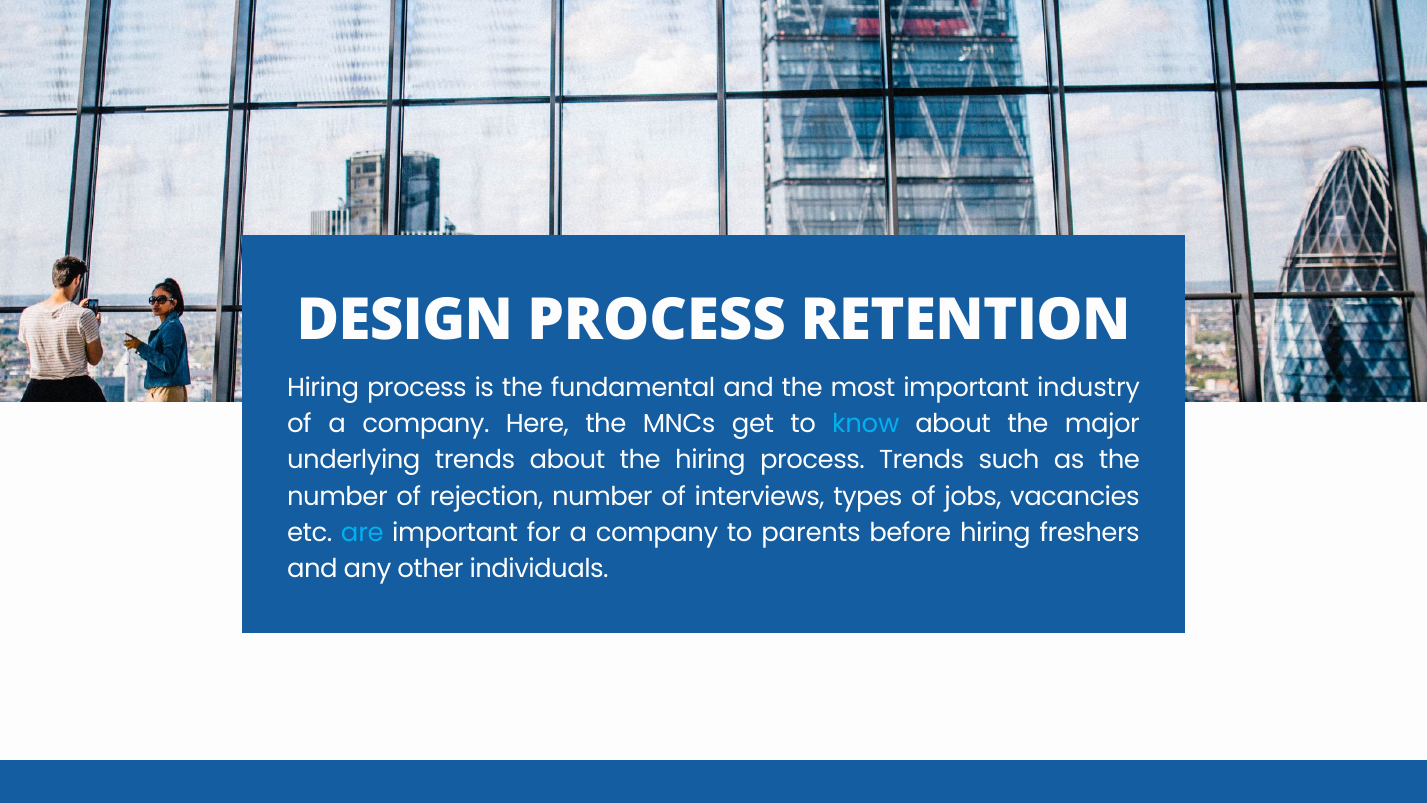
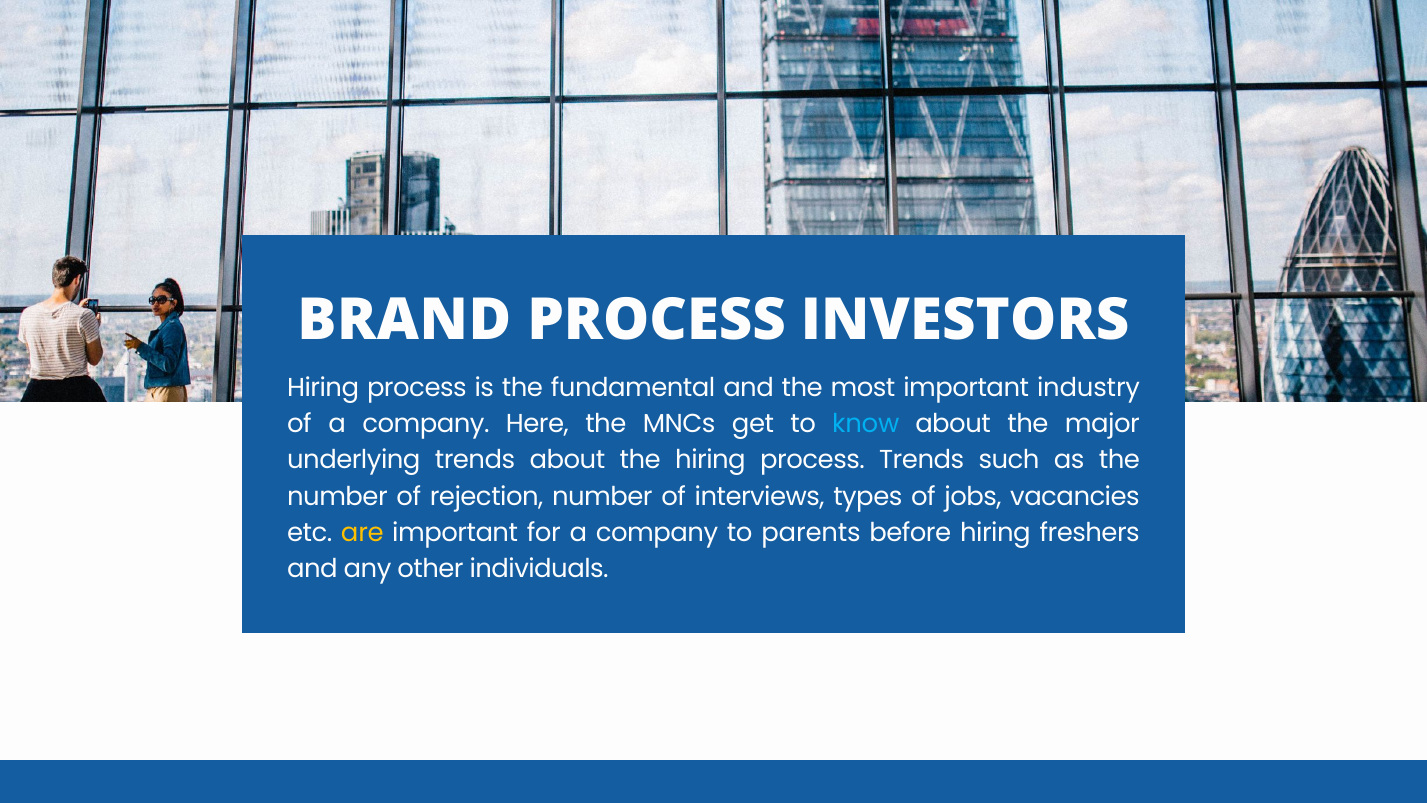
DESIGN: DESIGN -> BRAND
RETENTION: RETENTION -> INVESTORS
are colour: light blue -> yellow
